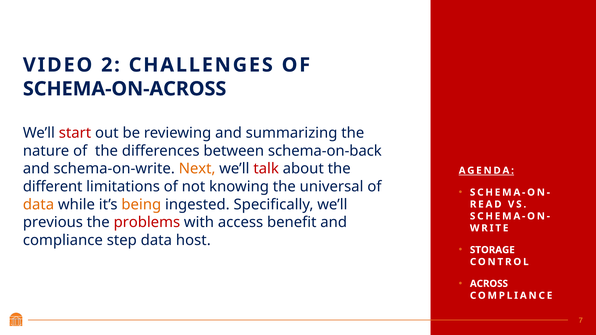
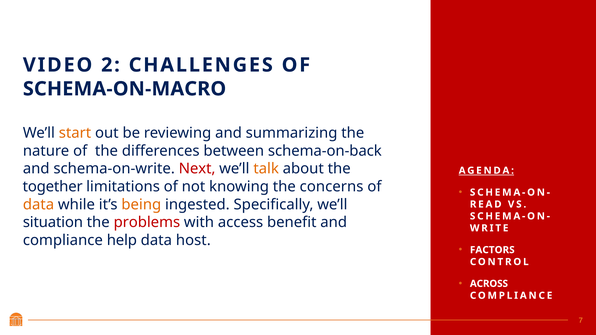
SCHEMA-ON-ACROSS: SCHEMA-ON-ACROSS -> SCHEMA-ON-MACRO
start colour: red -> orange
Next colour: orange -> red
talk colour: red -> orange
different: different -> together
universal: universal -> concerns
previous: previous -> situation
step: step -> help
STORAGE: STORAGE -> FACTORS
